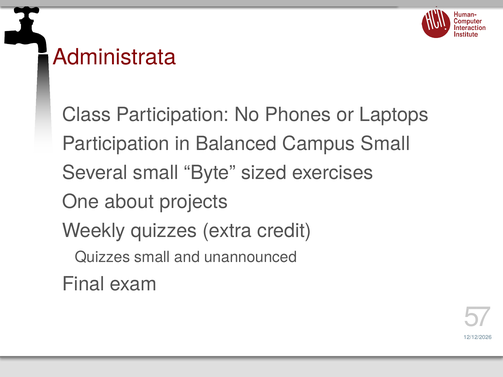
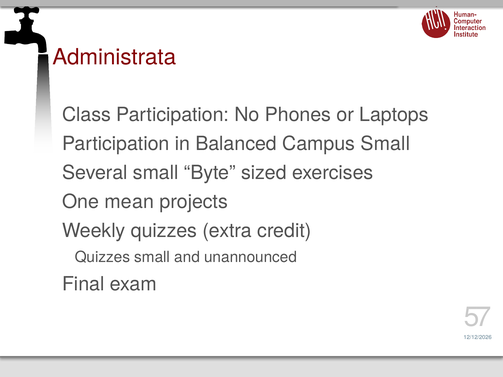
about: about -> mean
